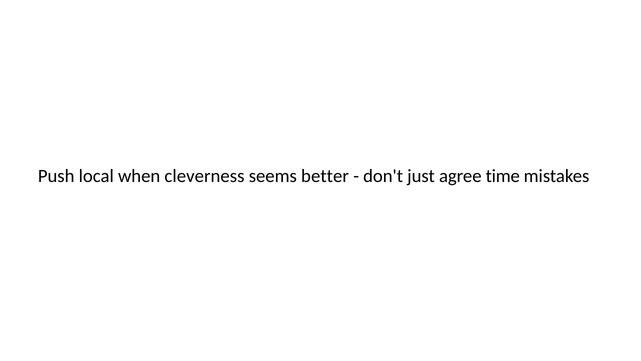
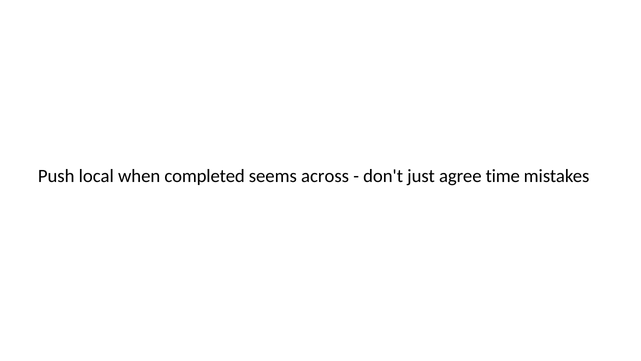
cleverness: cleverness -> completed
better: better -> across
